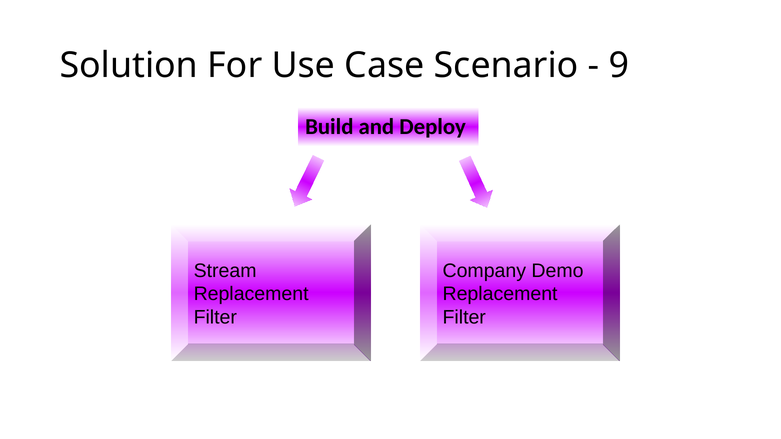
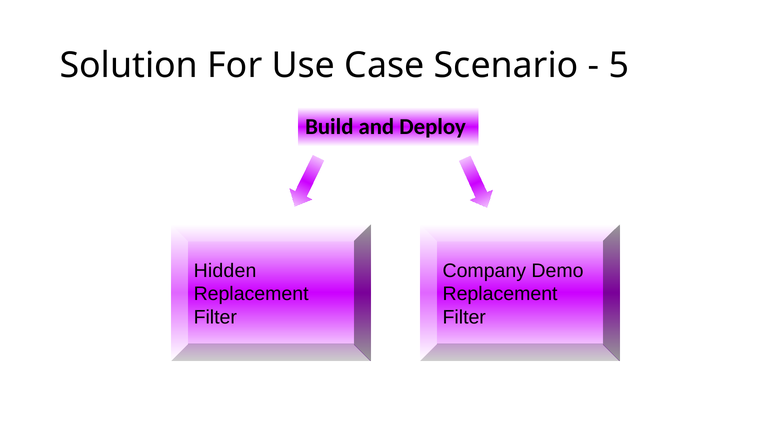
9: 9 -> 5
Stream: Stream -> Hidden
